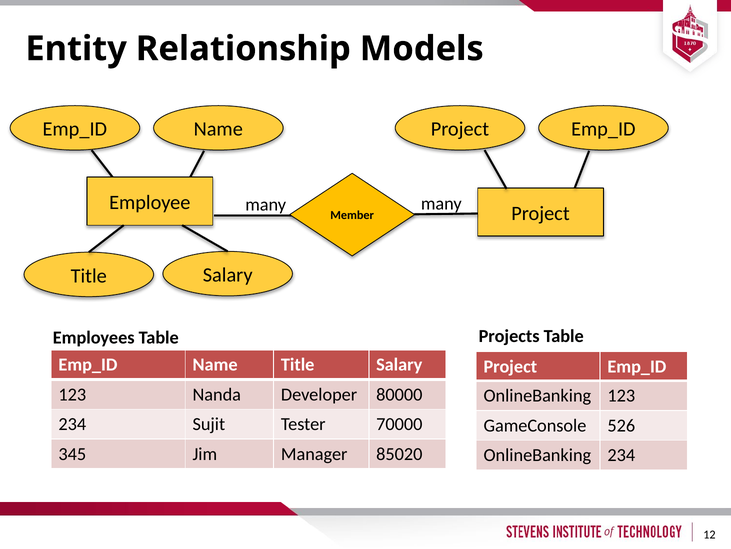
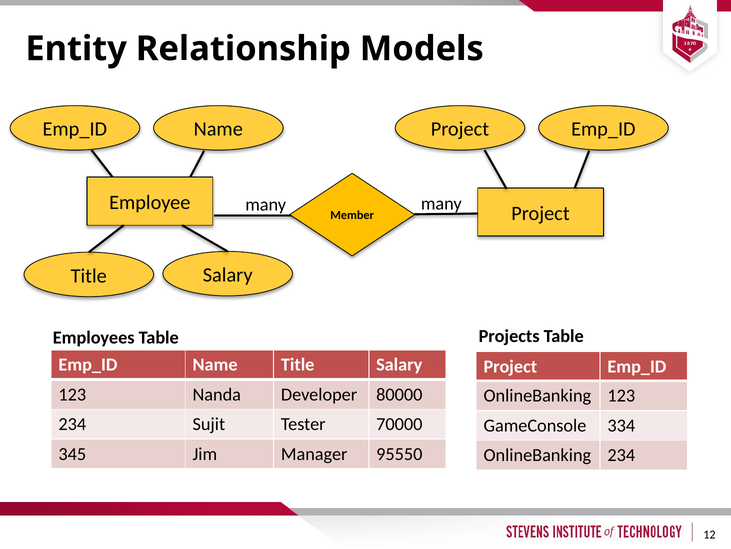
526: 526 -> 334
85020: 85020 -> 95550
